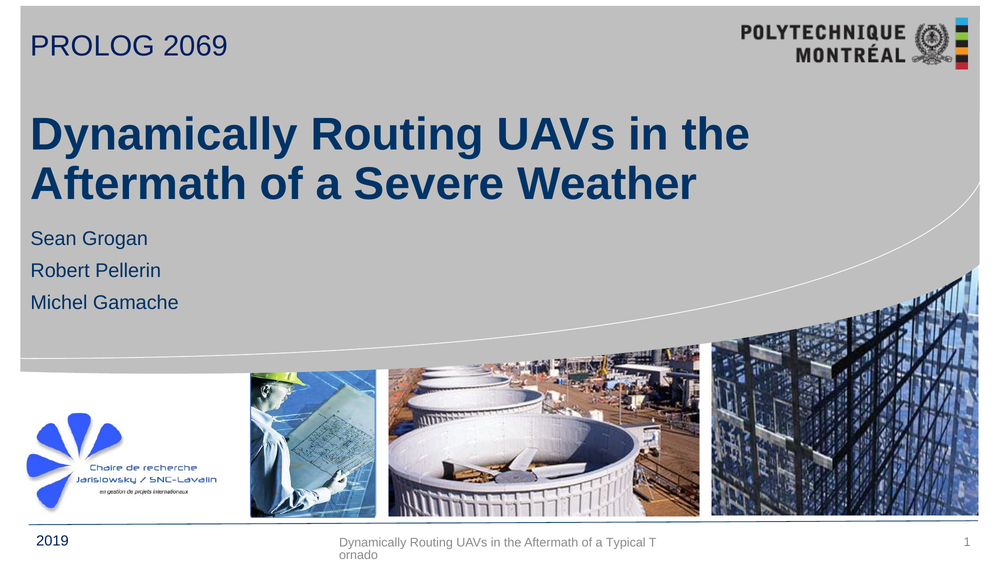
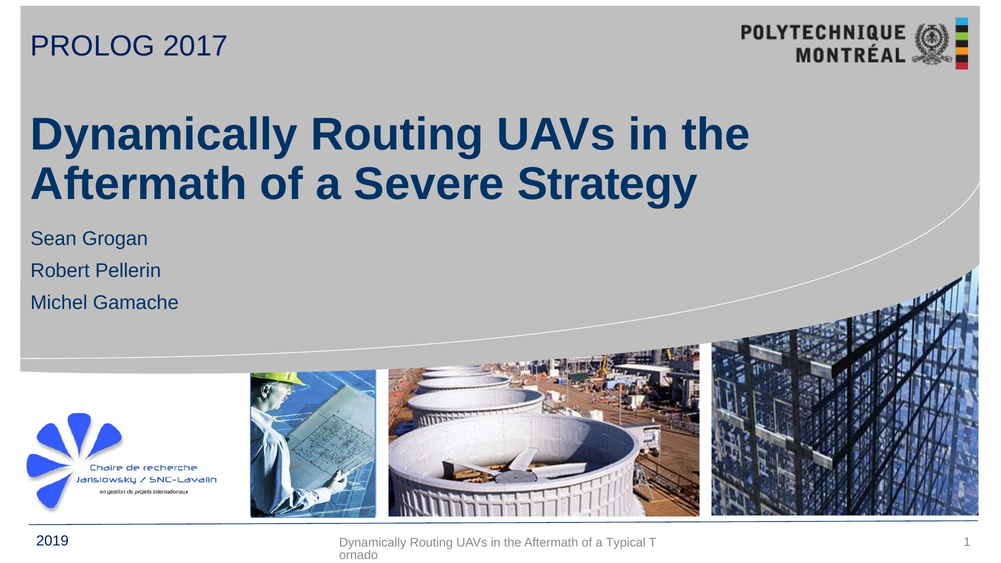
2069: 2069 -> 2017
Weather: Weather -> Strategy
